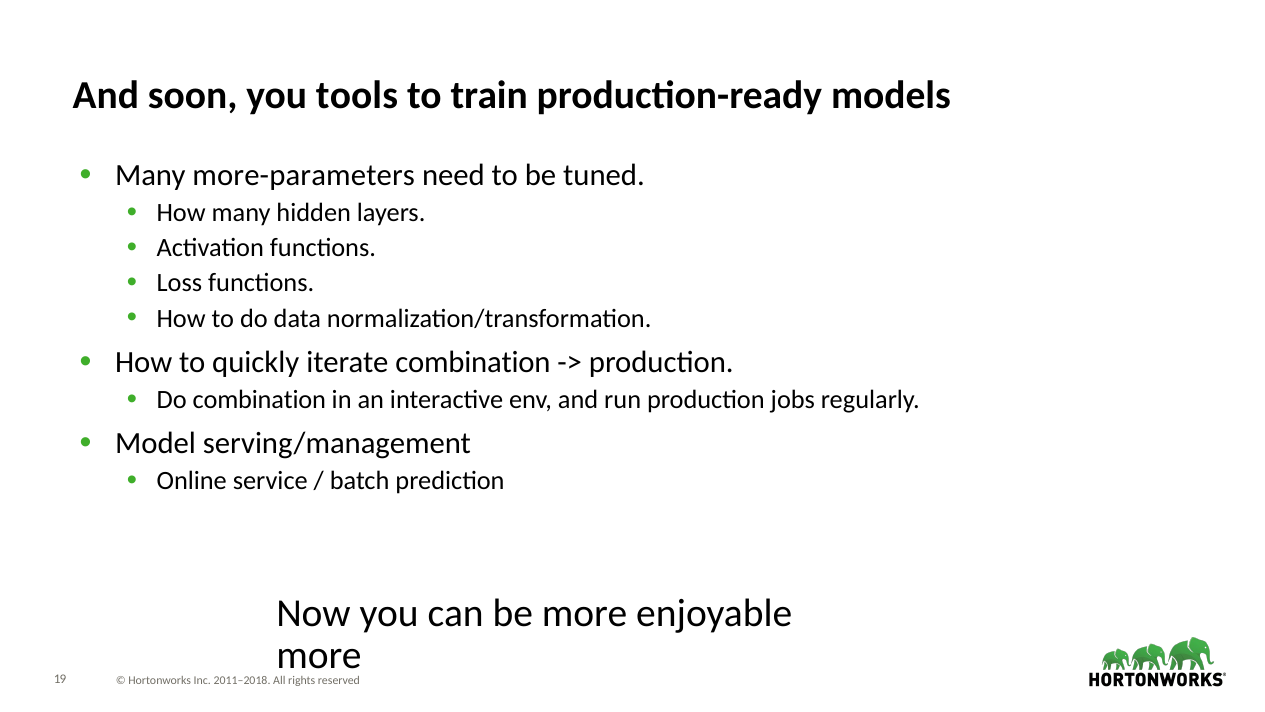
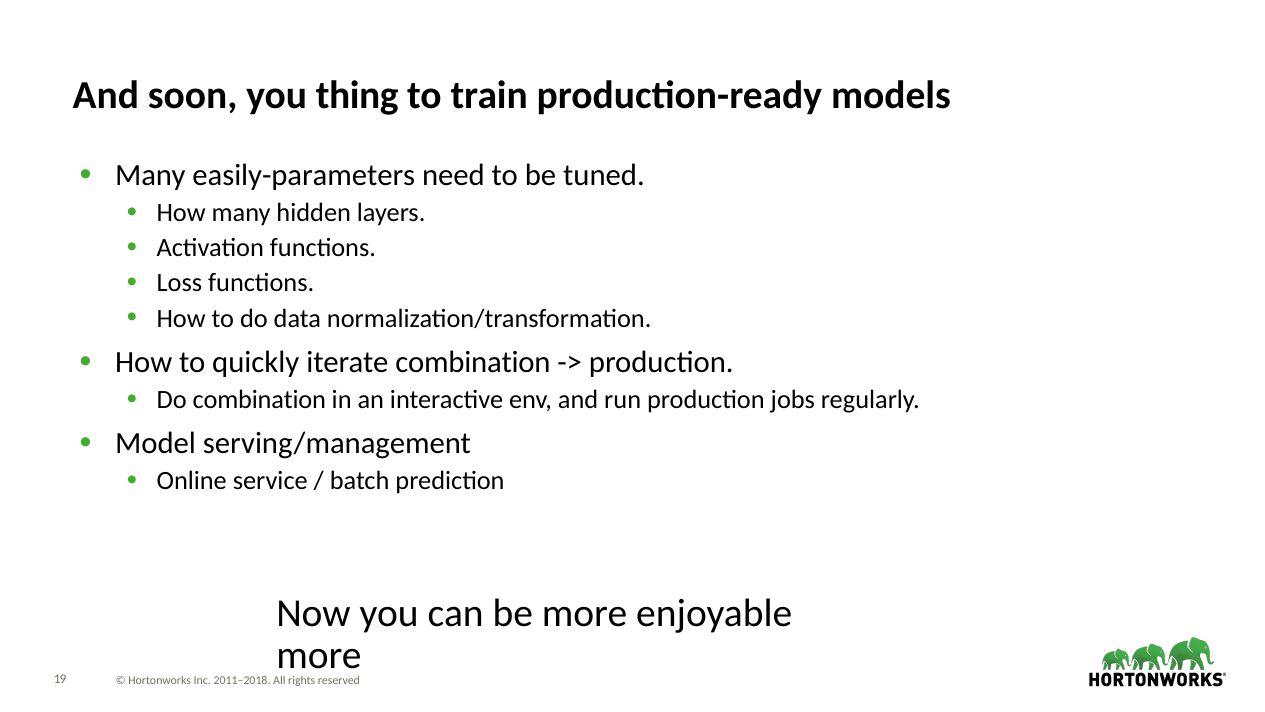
tools: tools -> thing
more-parameters: more-parameters -> easily-parameters
